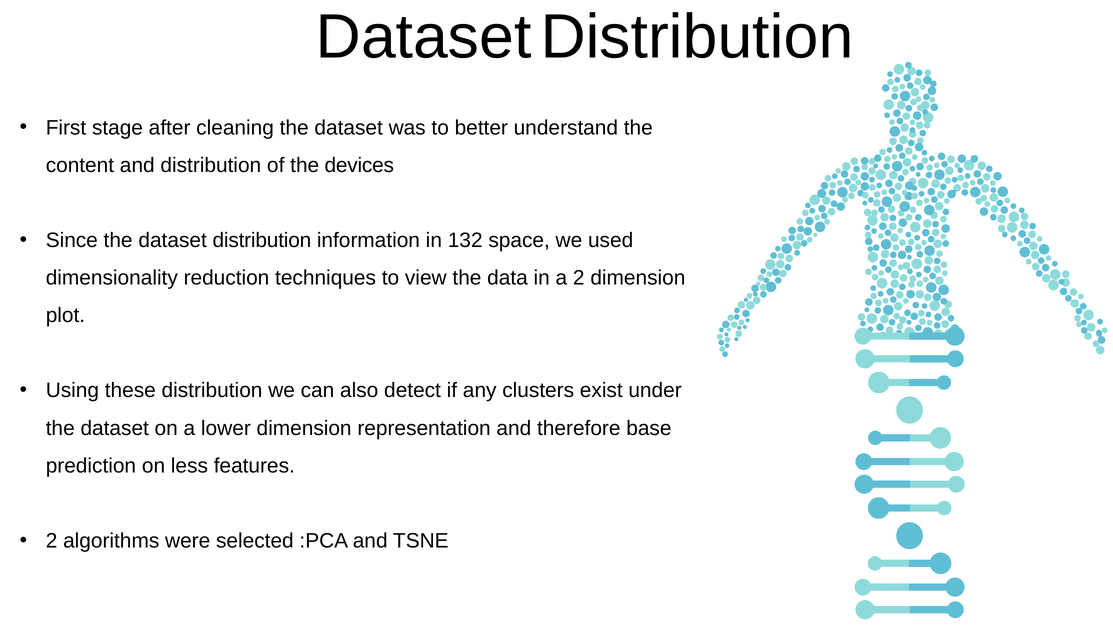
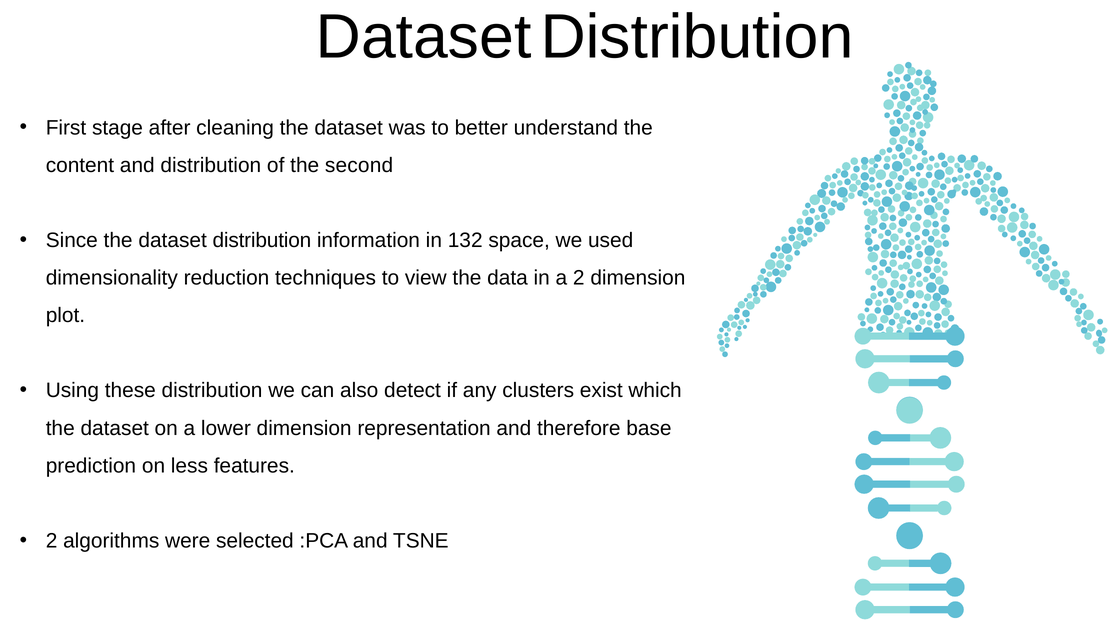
devices: devices -> second
under: under -> which
